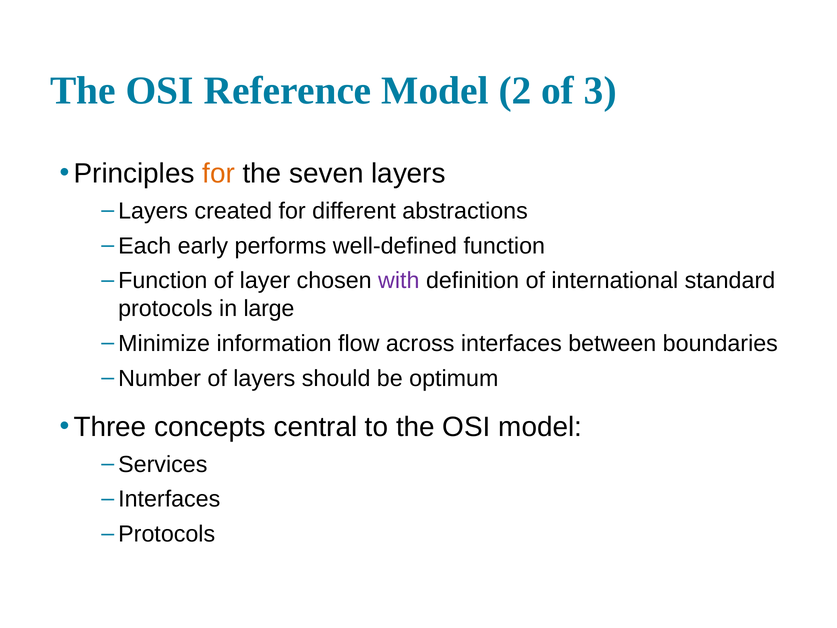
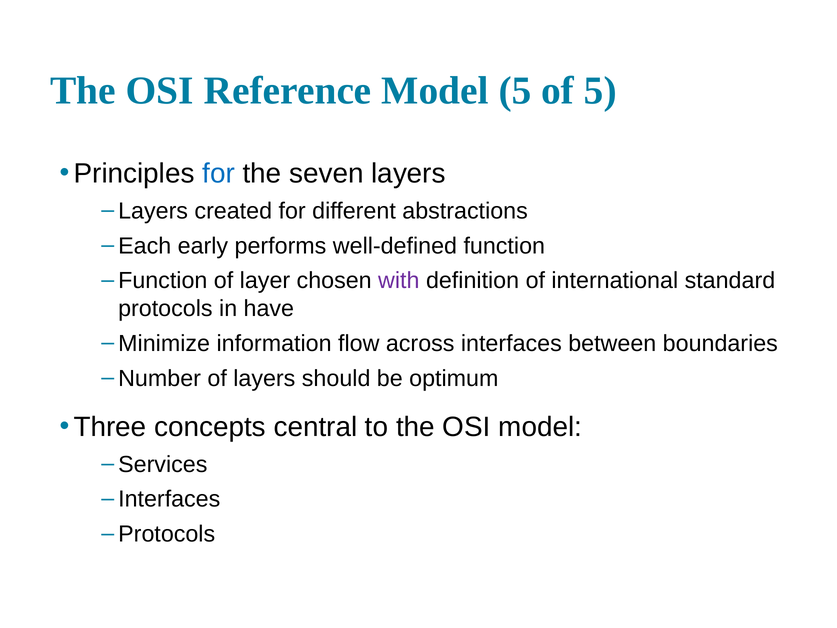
Model 2: 2 -> 5
of 3: 3 -> 5
for at (219, 174) colour: orange -> blue
large: large -> have
